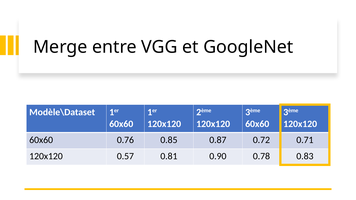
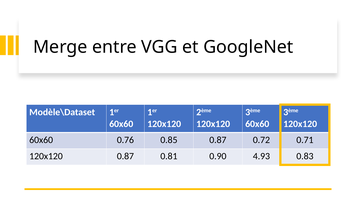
120x120 0.57: 0.57 -> 0.87
0.78: 0.78 -> 4.93
